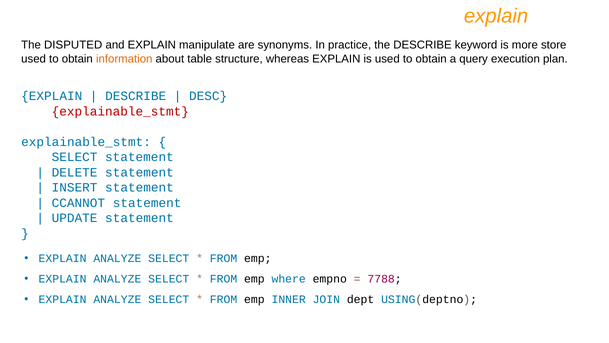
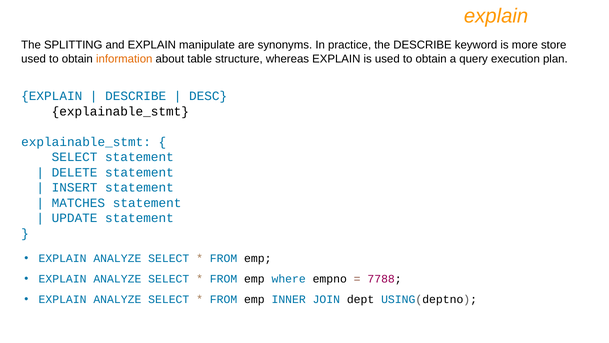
DISPUTED: DISPUTED -> SPLITTING
explainable_stmt at (120, 111) colour: red -> black
CCANNOT: CCANNOT -> MATCHES
